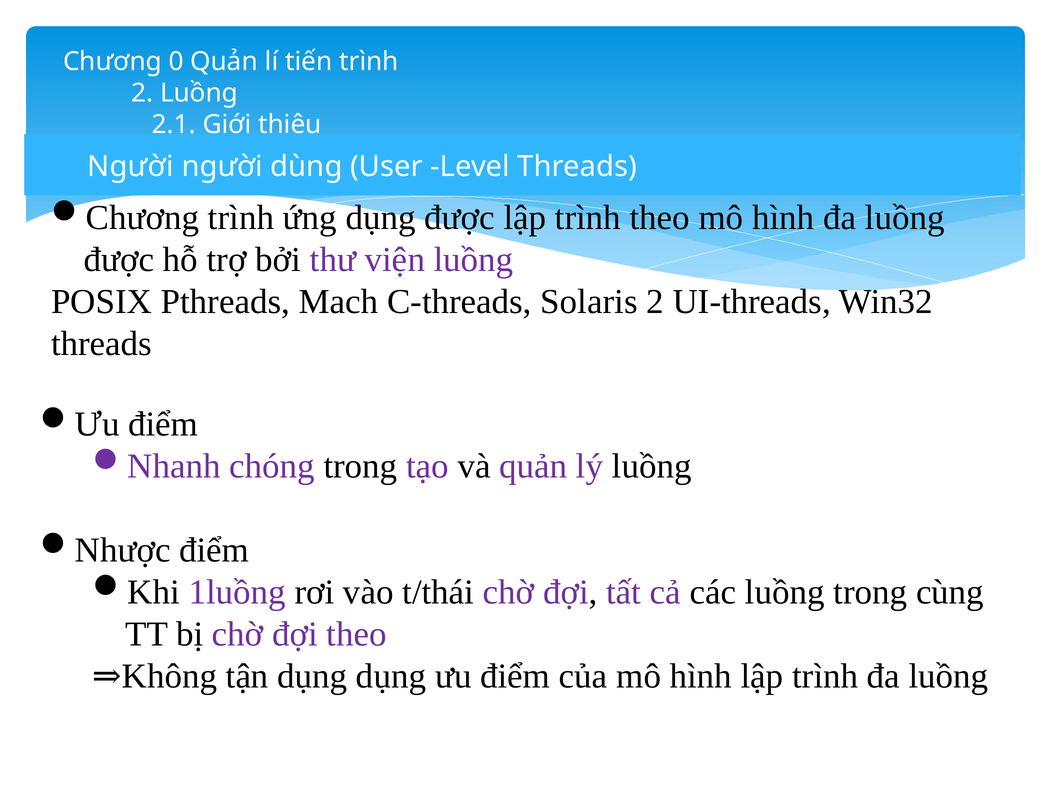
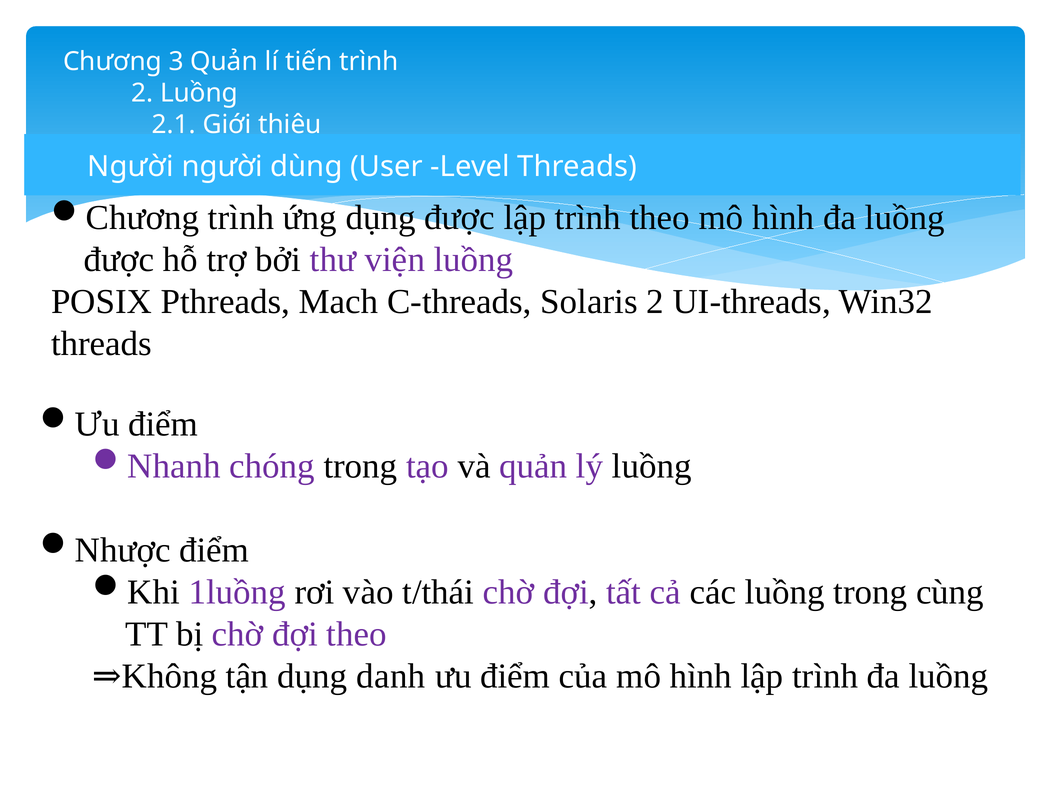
0: 0 -> 3
dụng dụng: dụng -> danh
